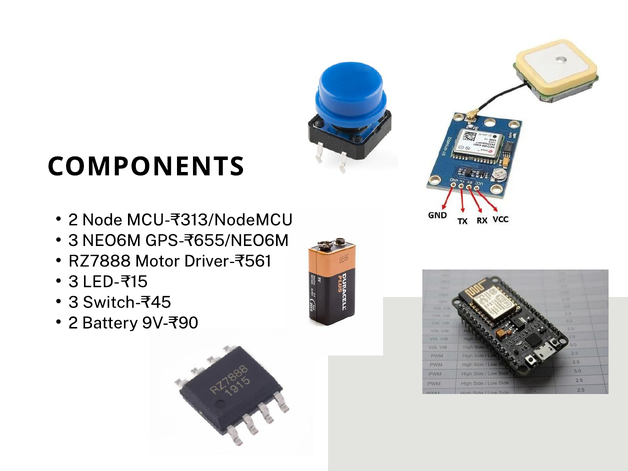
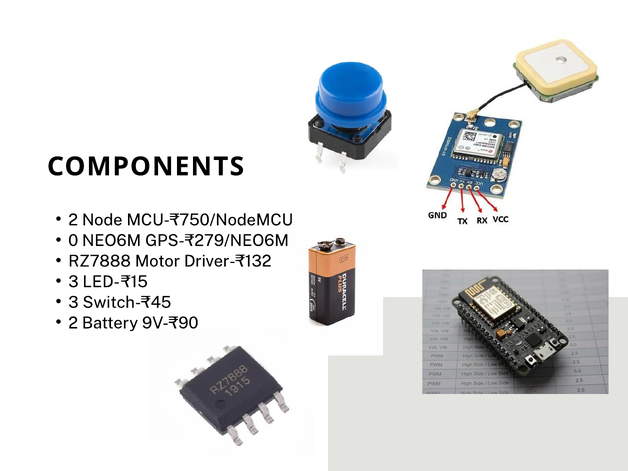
MCU-₹313/NodeMCU: MCU-₹313/NodeMCU -> MCU-₹750/NodeMCU
3 at (73, 241): 3 -> 0
GPS-₹655/NEO6M: GPS-₹655/NEO6M -> GPS-₹279/NEO6M
Driver-₹561: Driver-₹561 -> Driver-₹132
